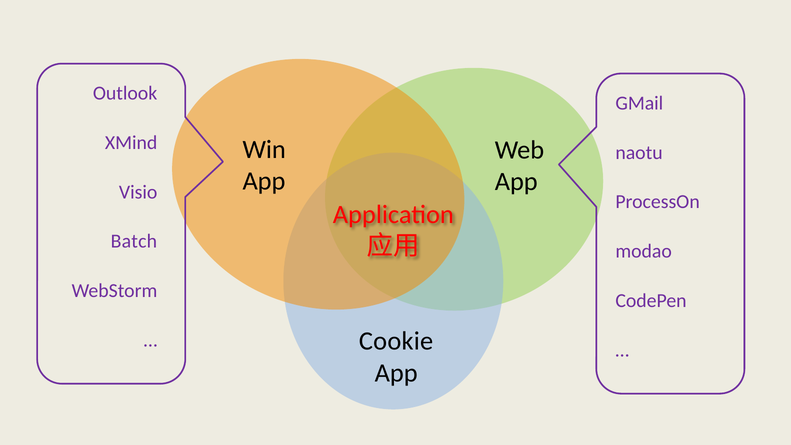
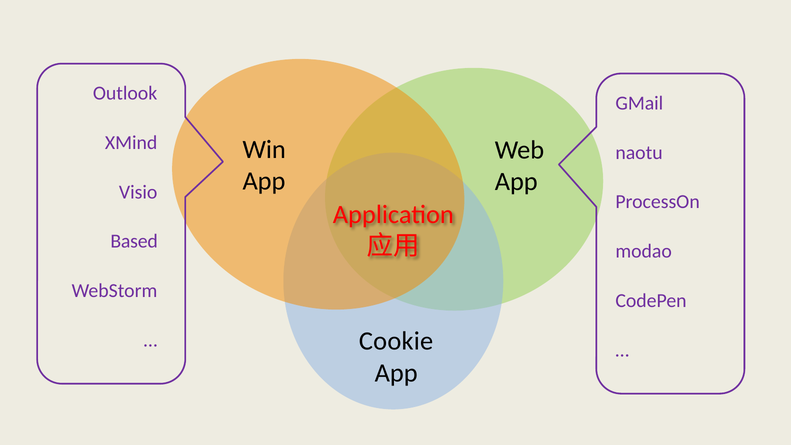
Batch: Batch -> Based
